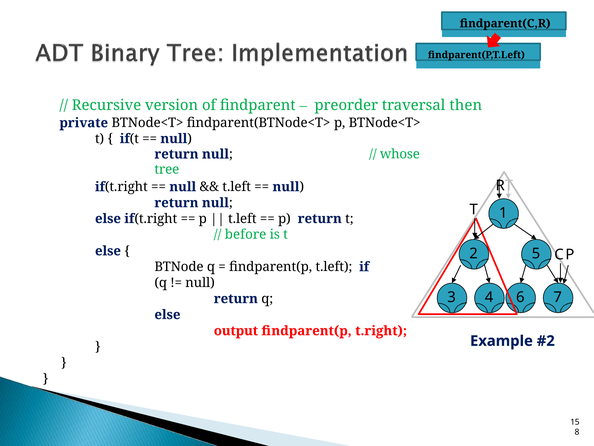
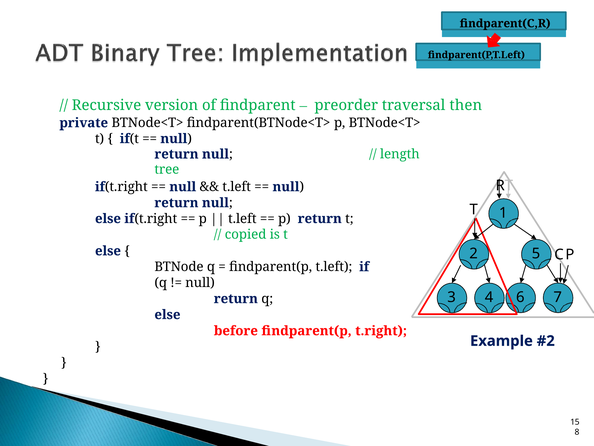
whose: whose -> length
before: before -> copied
output: output -> before
